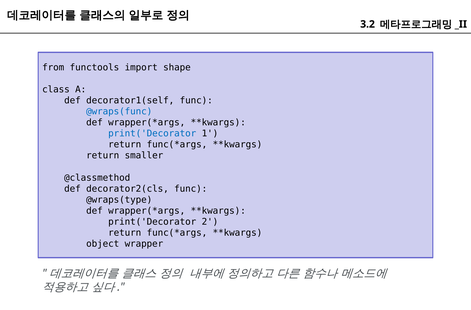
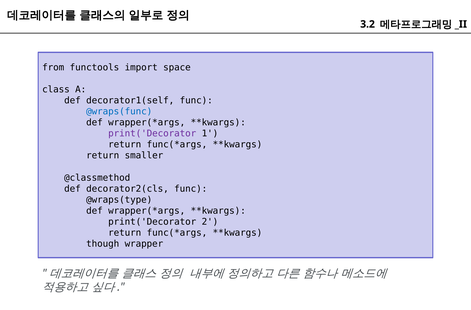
shape: shape -> space
print('Decorator at (152, 133) colour: blue -> purple
object: object -> though
